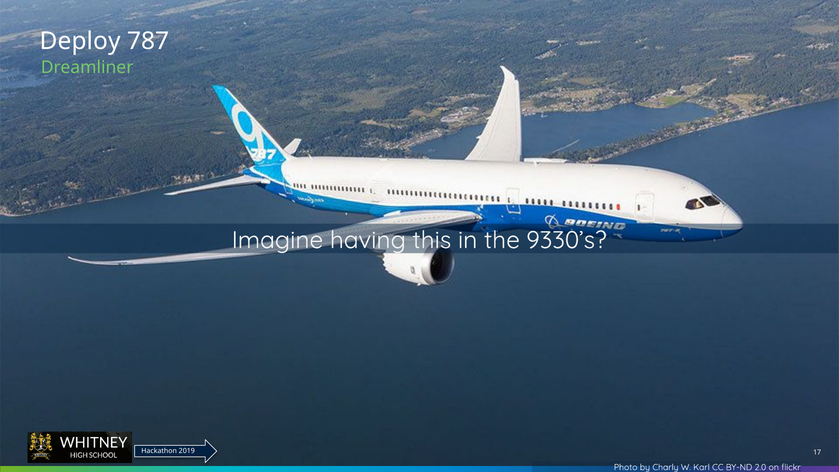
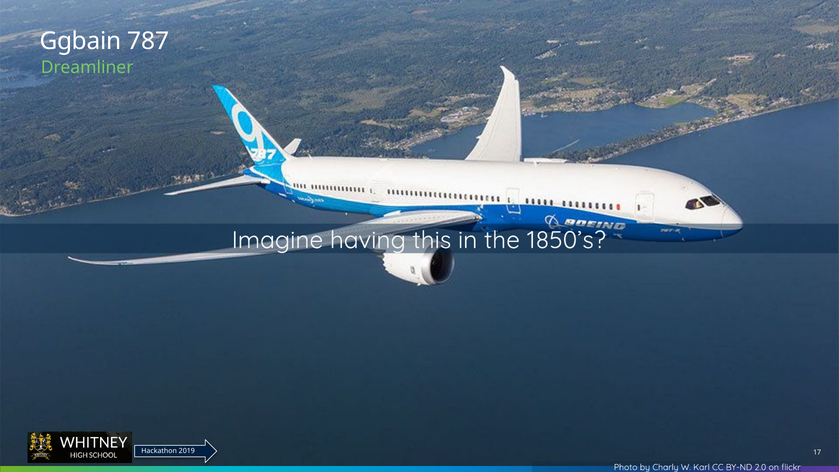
Deploy: Deploy -> Ggbain
9330’s: 9330’s -> 1850’s
